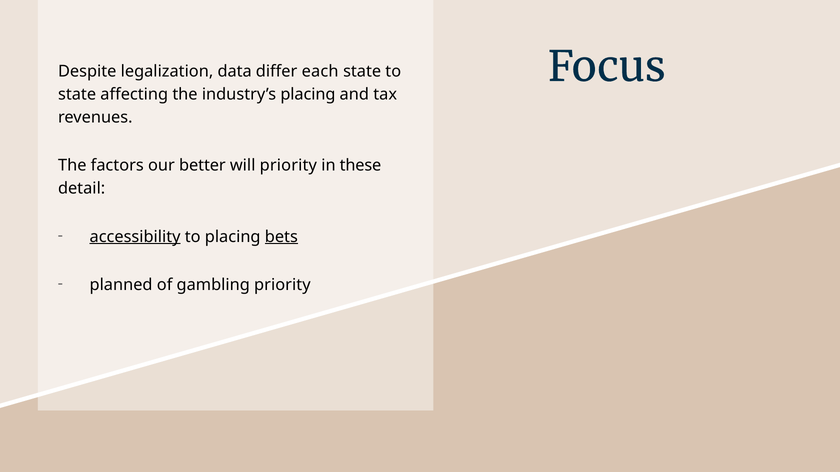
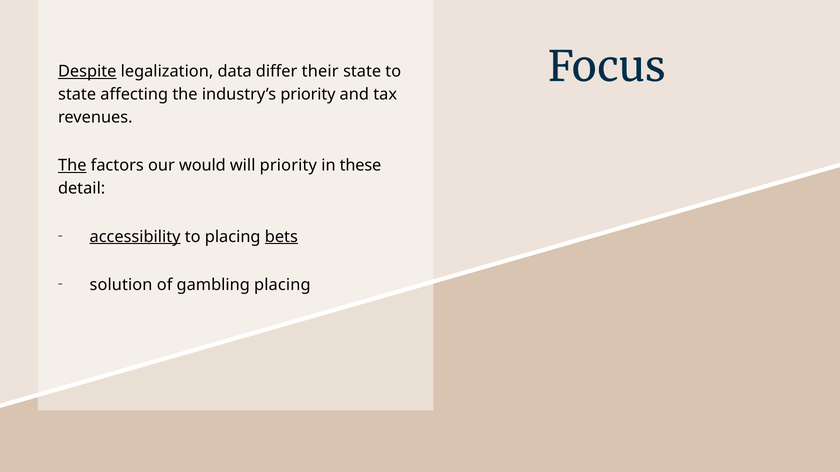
Despite underline: none -> present
each: each -> their
industry’s placing: placing -> priority
The at (72, 166) underline: none -> present
better: better -> would
planned: planned -> solution
gambling priority: priority -> placing
